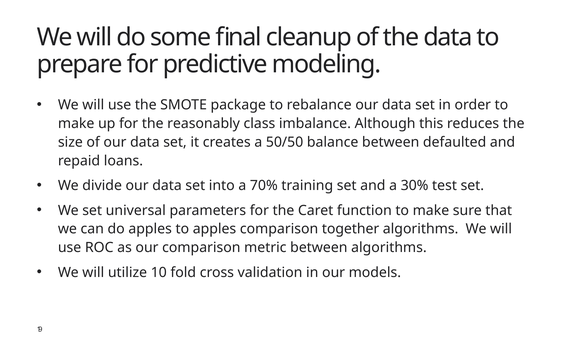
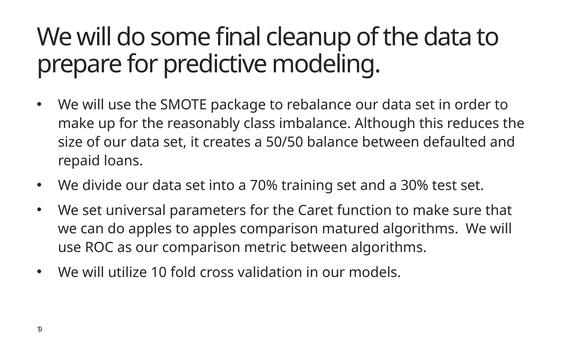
together: together -> matured
